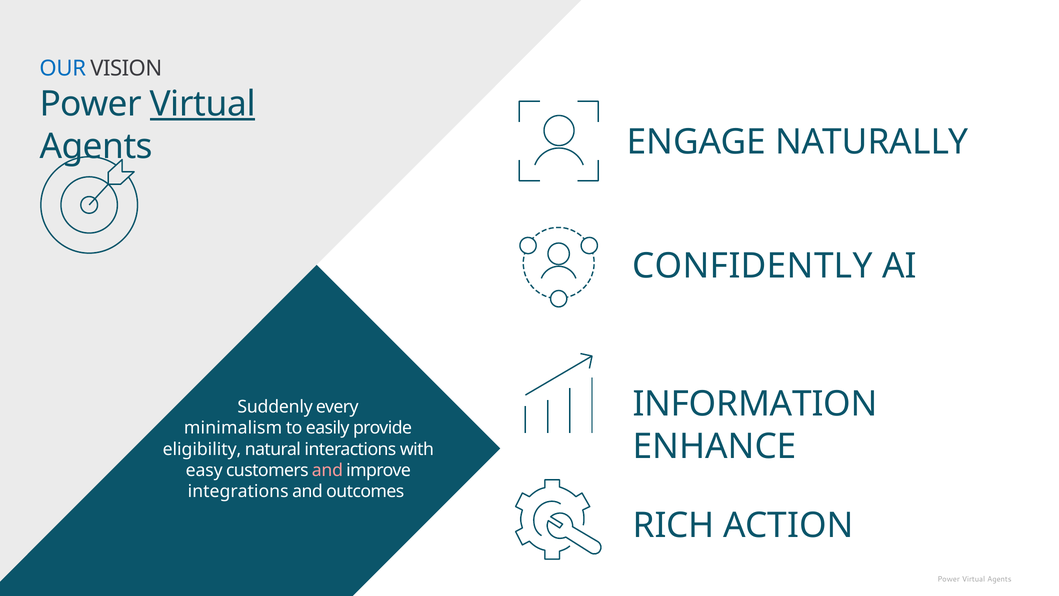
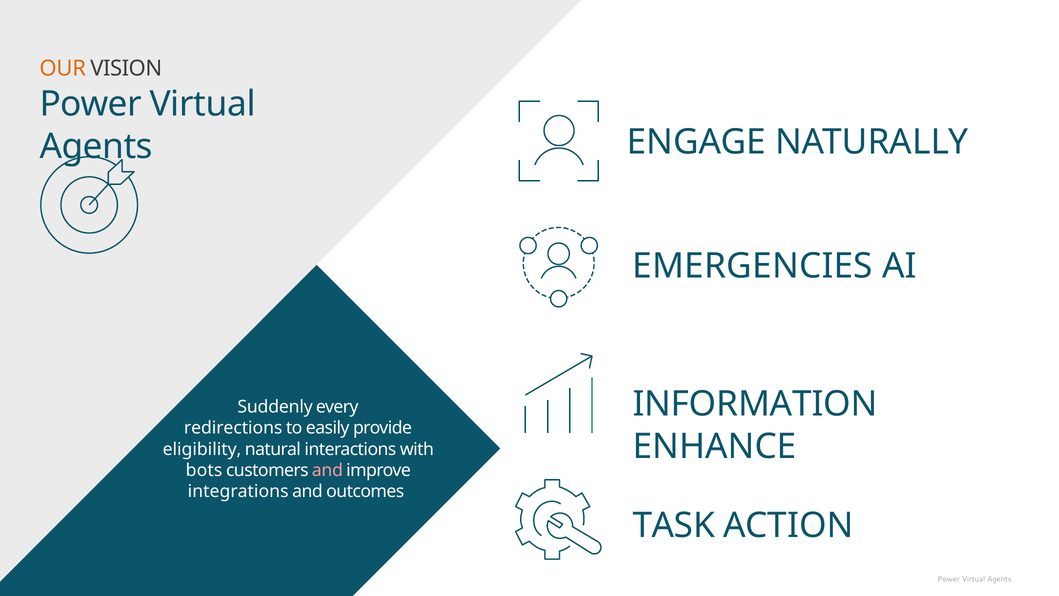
OUR colour: blue -> orange
Virtual at (203, 104) underline: present -> none
CONFIDENTLY: CONFIDENTLY -> EMERGENCIES
minimalism: minimalism -> redirections
easy: easy -> bots
RICH: RICH -> TASK
